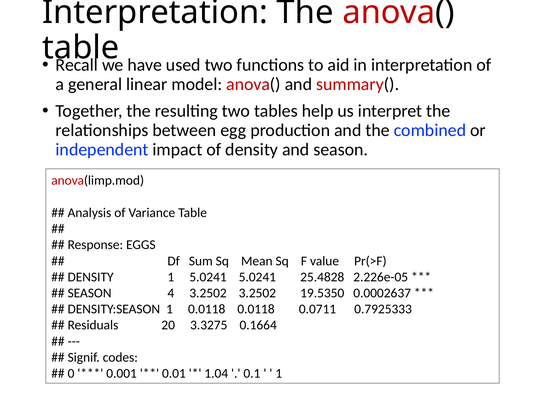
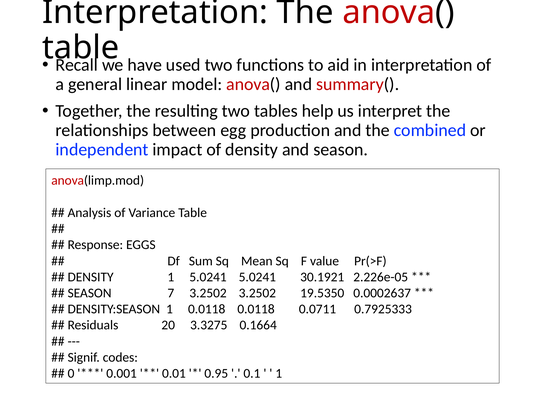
25.4828: 25.4828 -> 30.1921
4: 4 -> 7
1.04: 1.04 -> 0.95
